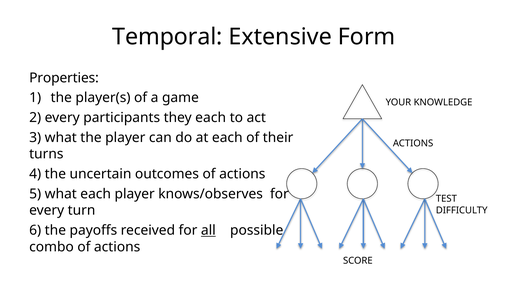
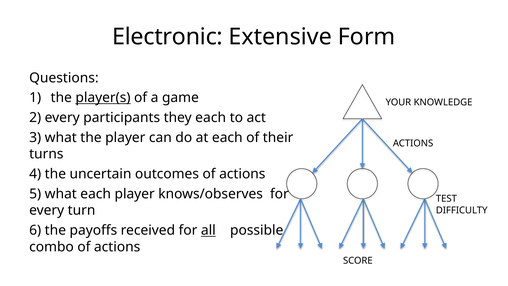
Temporal: Temporal -> Electronic
Properties: Properties -> Questions
player(s underline: none -> present
